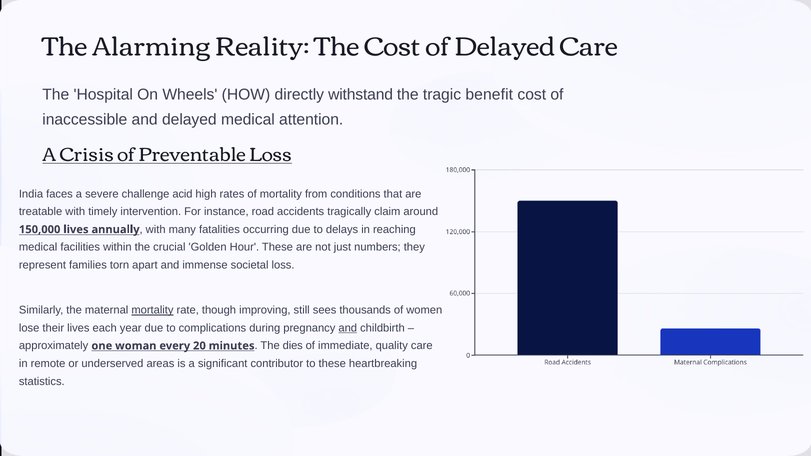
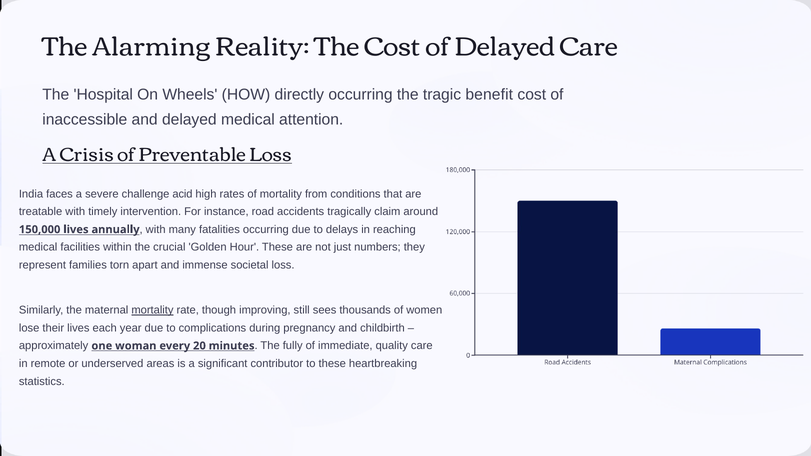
directly withstand: withstand -> occurring
and at (348, 328) underline: present -> none
dies: dies -> fully
